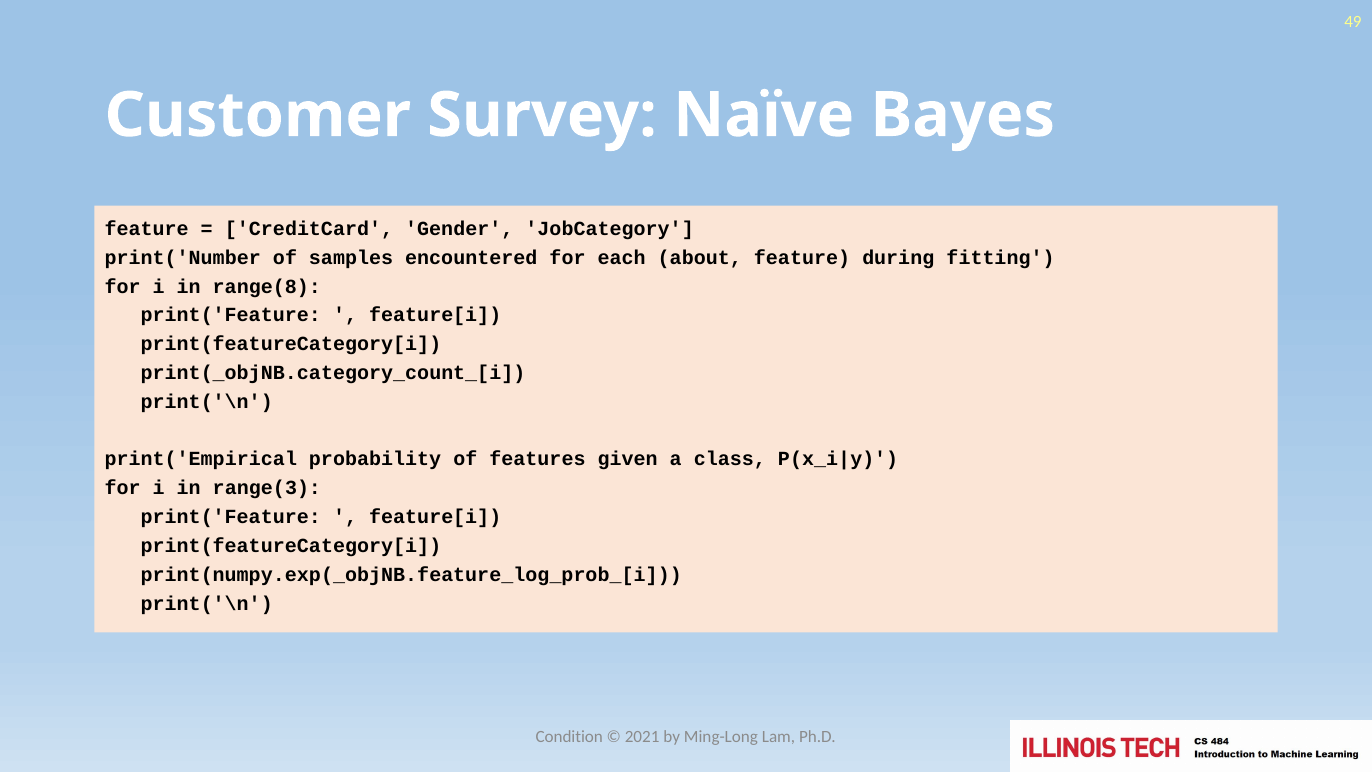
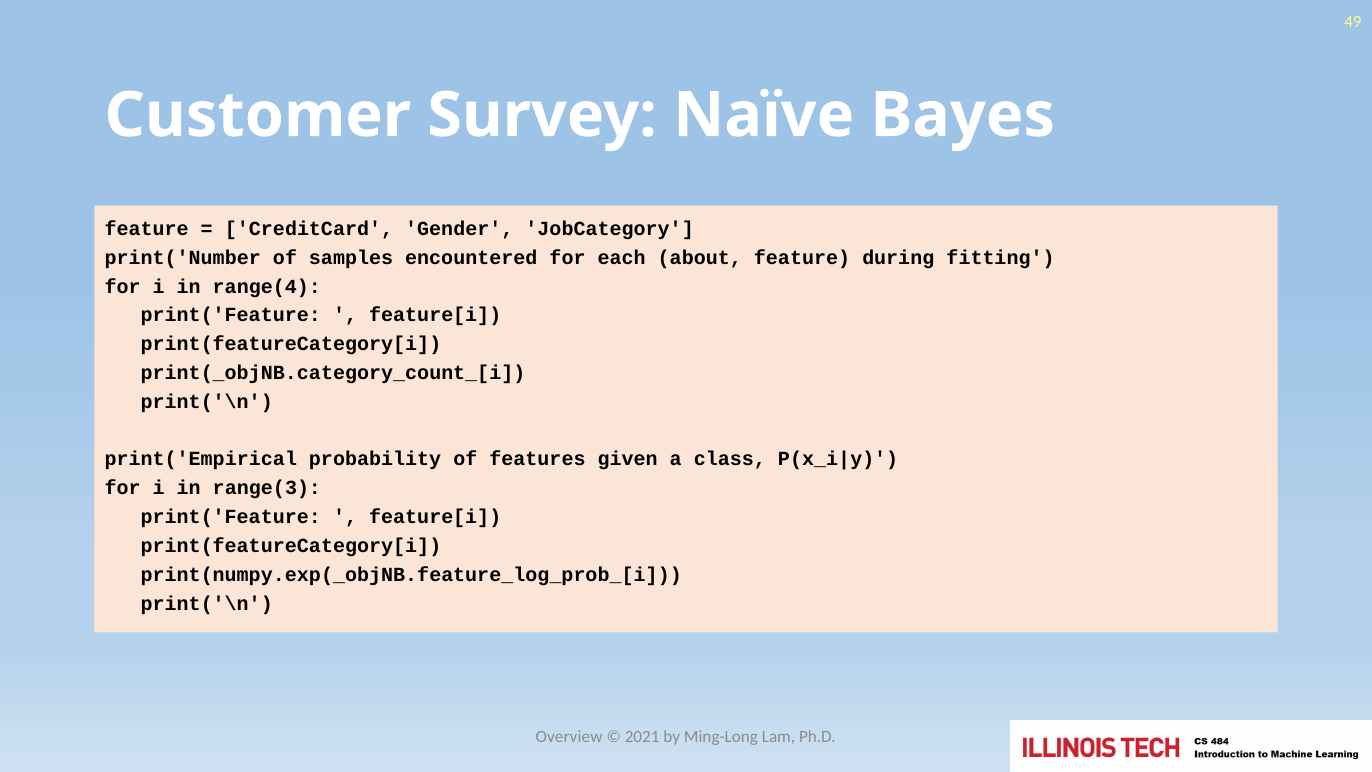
range(8: range(8 -> range(4
Condition: Condition -> Overview
